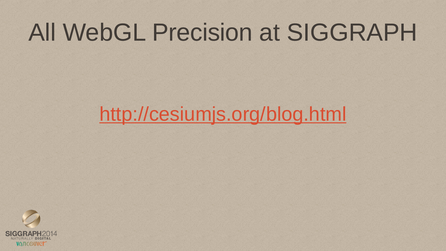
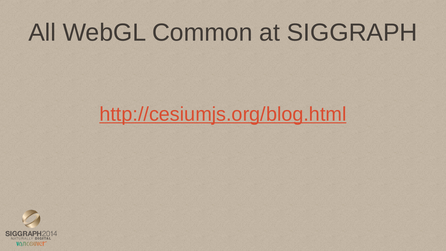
Precision: Precision -> Common
